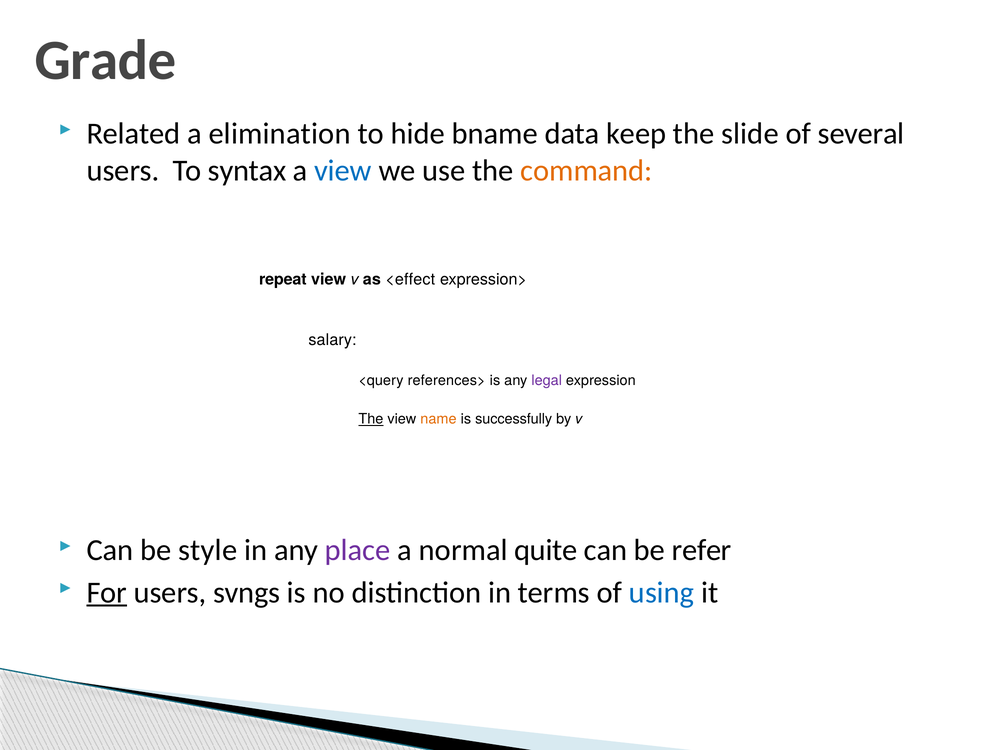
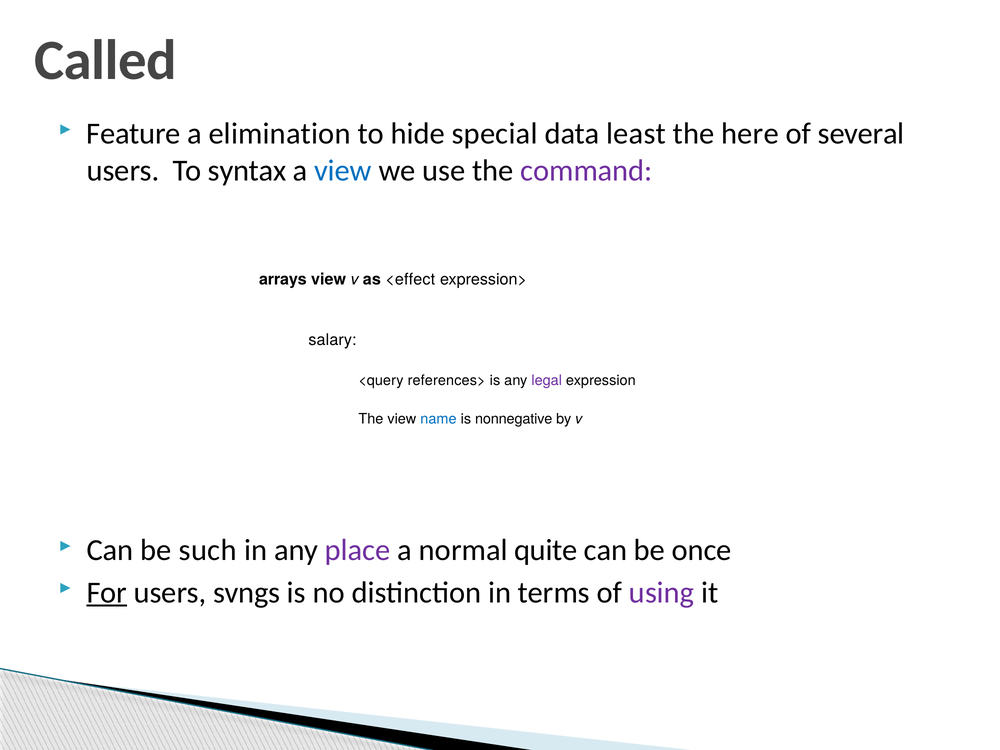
Grade: Grade -> Called
Related: Related -> Feature
bname: bname -> special
keep: keep -> least
slide: slide -> here
command colour: orange -> purple
repeat: repeat -> arrays
The at (371, 419) underline: present -> none
name colour: orange -> blue
successfully: successfully -> nonnegative
style: style -> such
refer: refer -> once
using colour: blue -> purple
